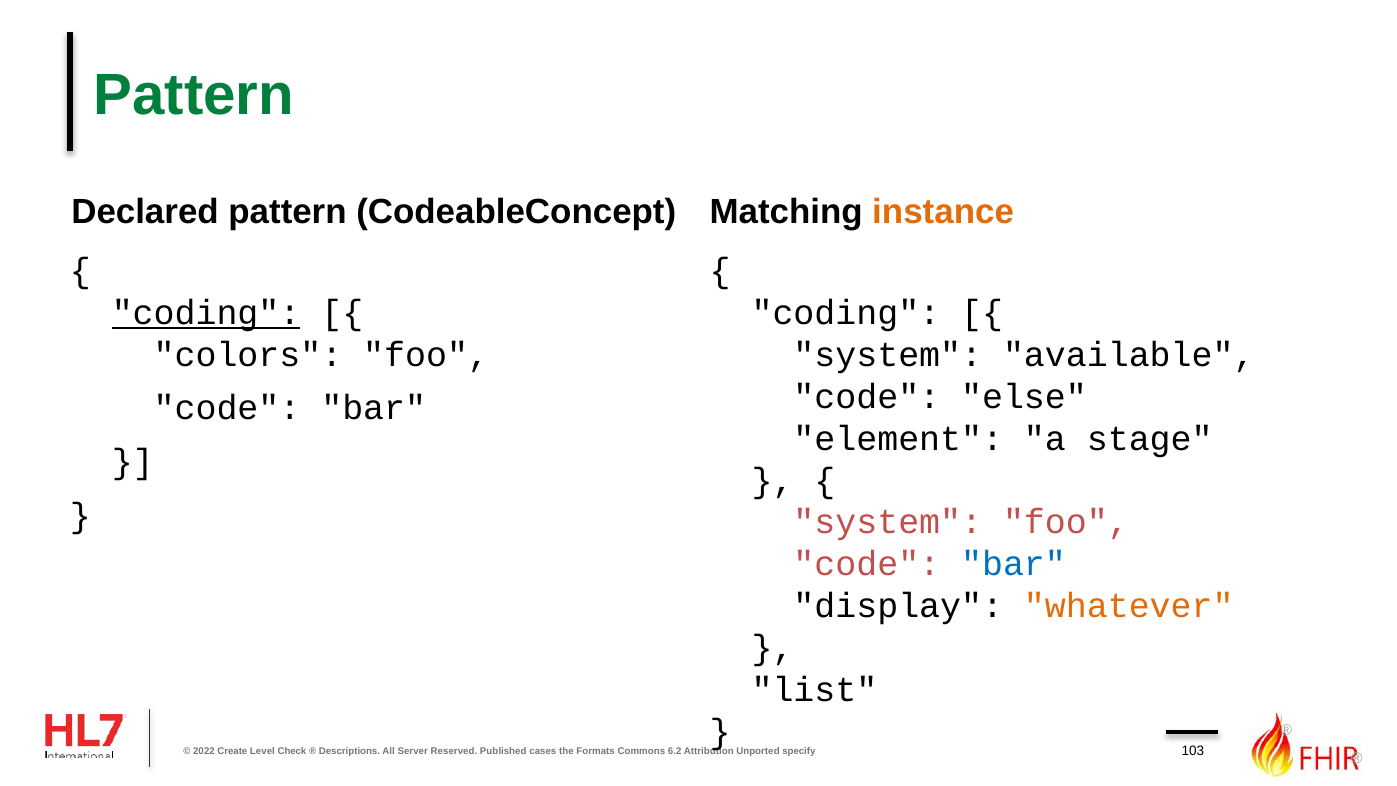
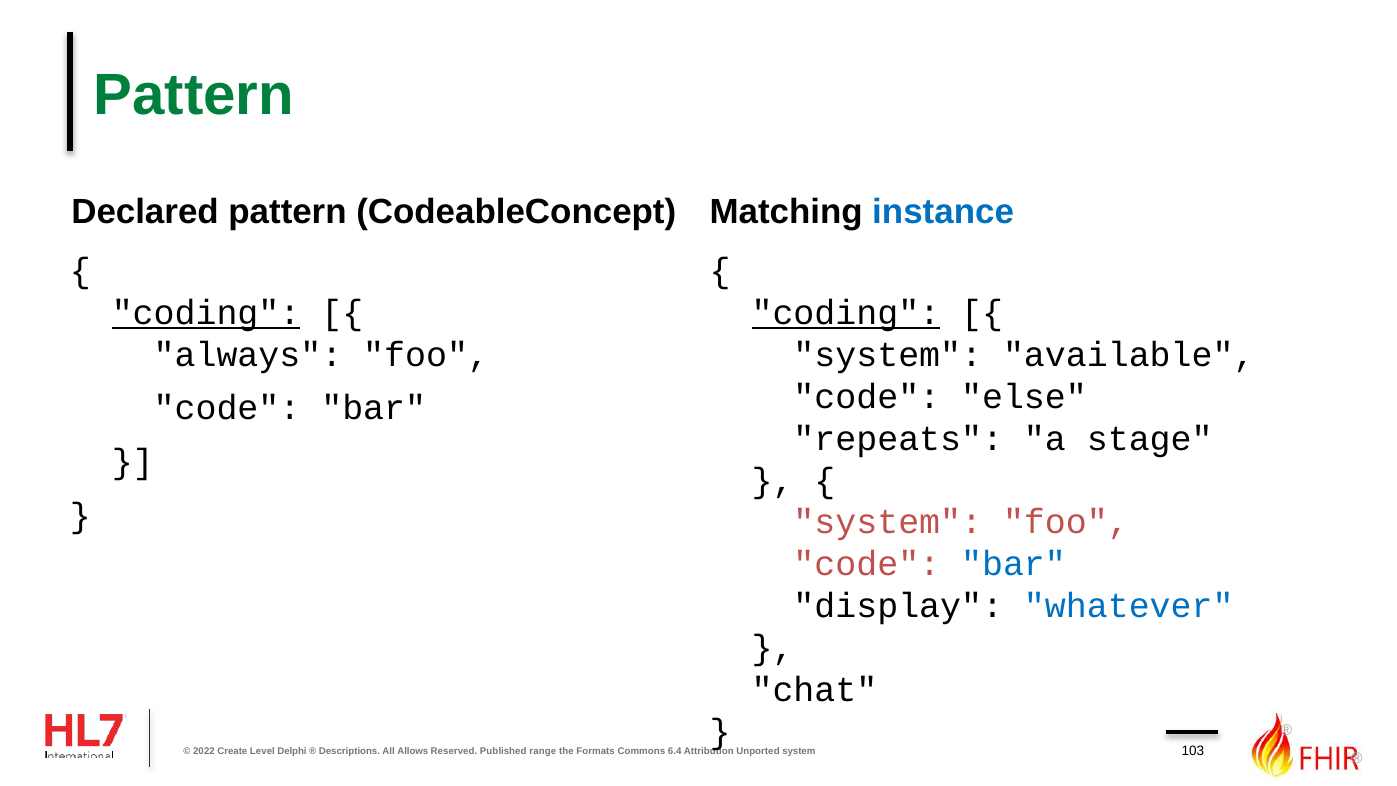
instance colour: orange -> blue
coding at (846, 313) underline: none -> present
colors: colors -> always
element: element -> repeats
whatever colour: orange -> blue
list: list -> chat
Check: Check -> Delphi
Server: Server -> Allows
cases: cases -> range
6.2: 6.2 -> 6.4
Unported specify: specify -> system
